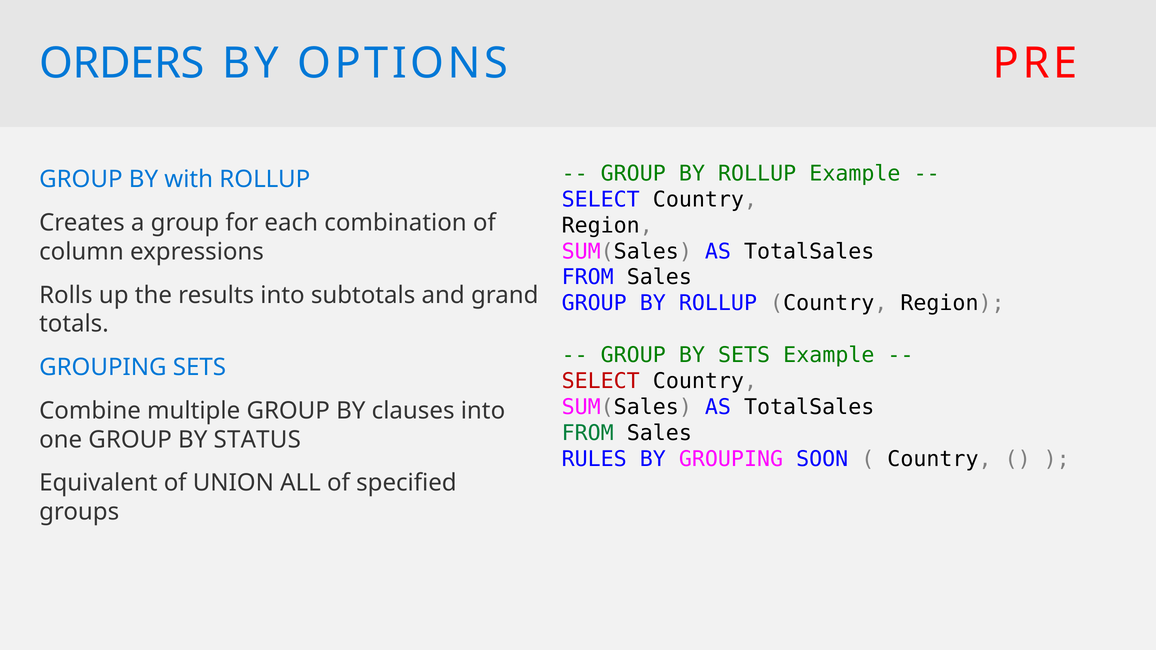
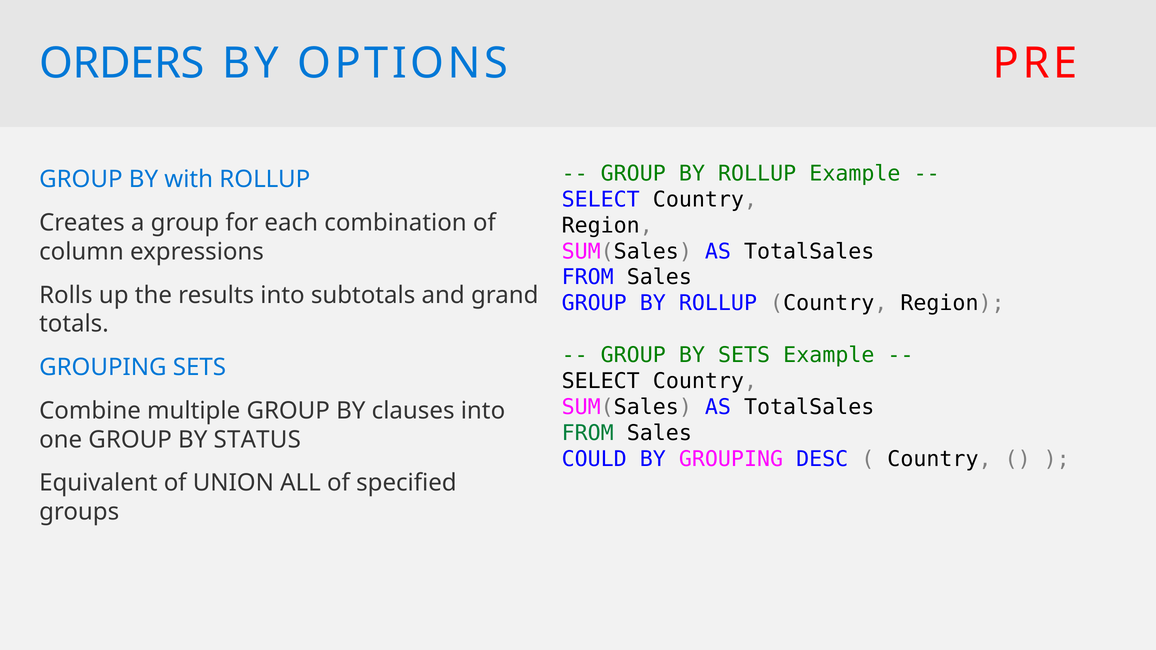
SELECT at (601, 381) colour: red -> black
RULES: RULES -> COULD
SOON: SOON -> DESC
